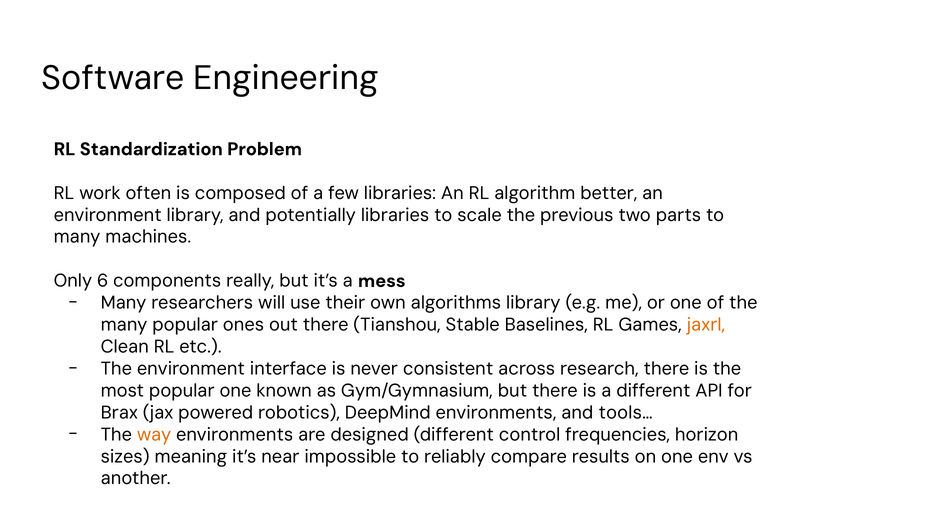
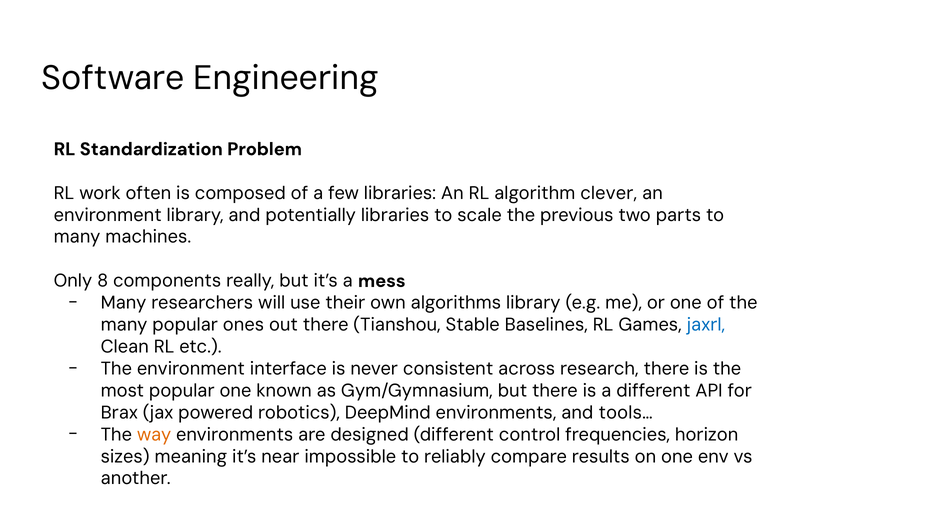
better: better -> clever
6: 6 -> 8
jaxrl colour: orange -> blue
